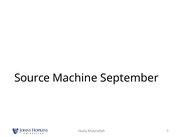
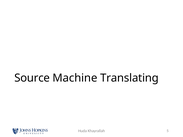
September: September -> Translating
